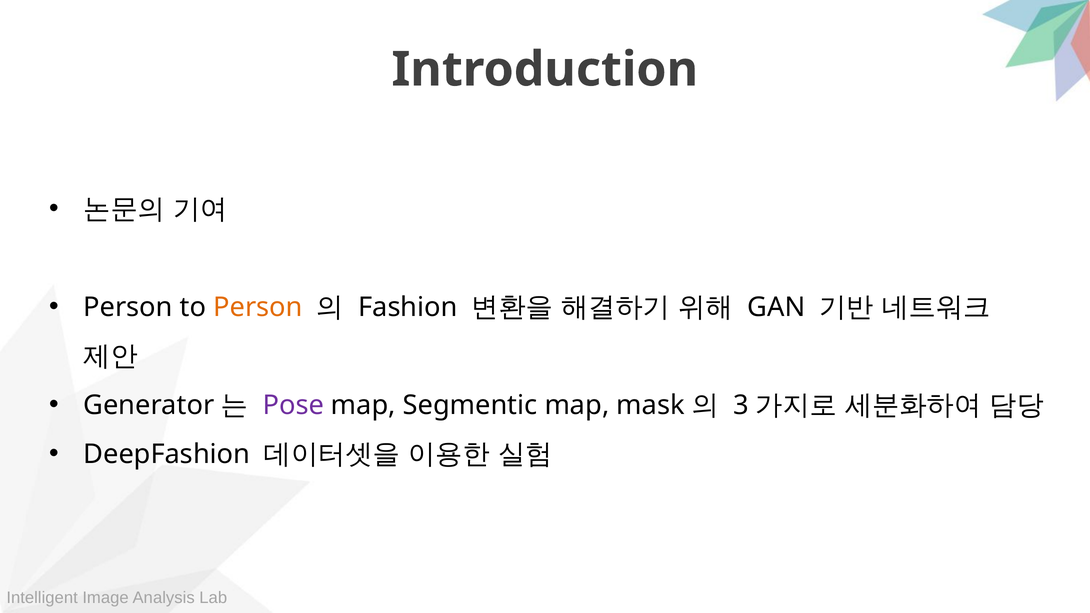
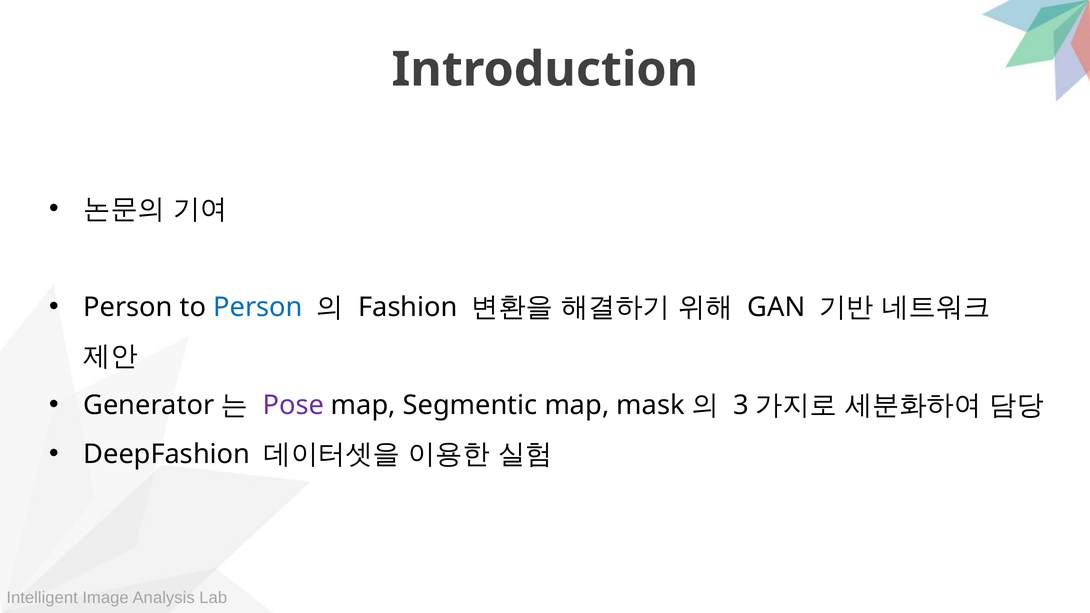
Person at (258, 307) colour: orange -> blue
